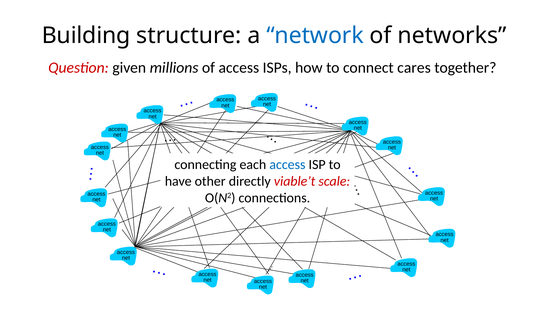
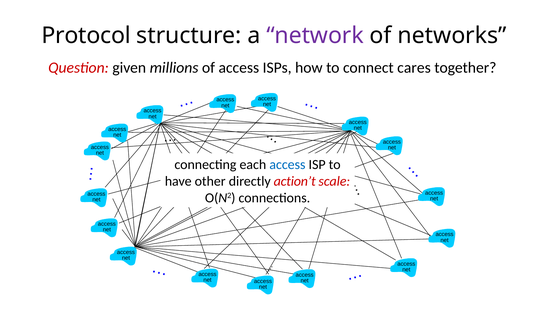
Building: Building -> Protocol
network colour: blue -> purple
viable’t: viable’t -> action’t
